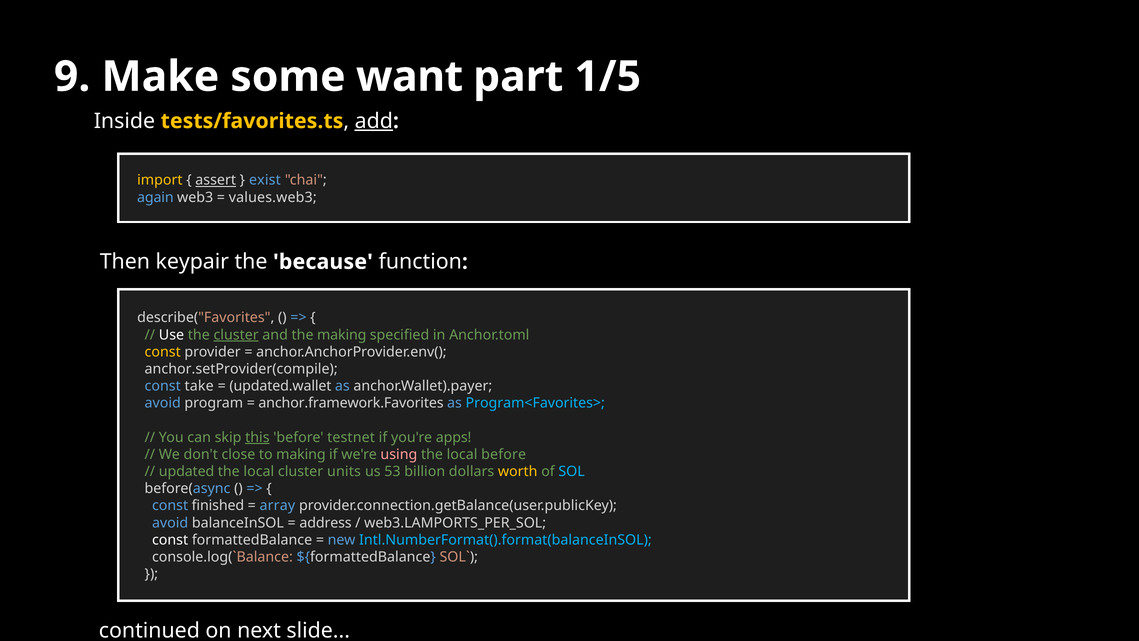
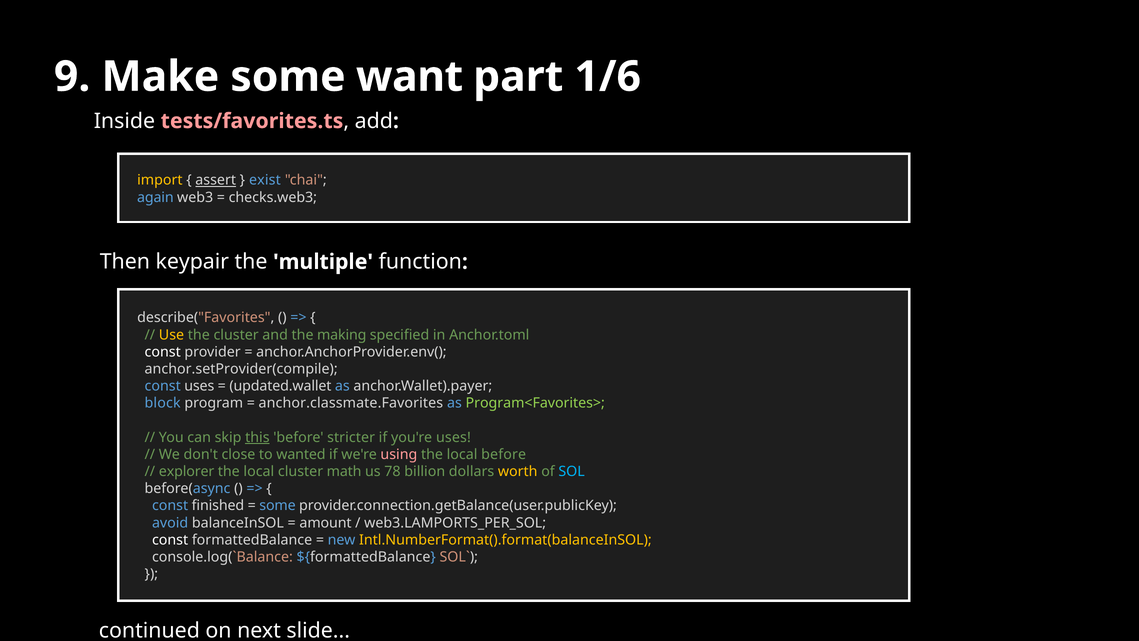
1/5: 1/5 -> 1/6
tests/favorites.ts colour: yellow -> pink
add underline: present -> none
values.web3: values.web3 -> checks.web3
because: because -> multiple
Use colour: white -> yellow
cluster at (236, 335) underline: present -> none
const at (163, 352) colour: yellow -> white
const take: take -> uses
avoid at (163, 403): avoid -> block
anchor.framework.Favorites: anchor.framework.Favorites -> anchor.classmate.Favorites
Program<Favorites> colour: light blue -> light green
testnet: testnet -> stricter
you're apps: apps -> uses
to making: making -> wanted
updated: updated -> explorer
units: units -> math
53: 53 -> 78
array at (277, 505): array -> some
address: address -> amount
Intl.NumberFormat().format(balanceInSOL colour: light blue -> yellow
